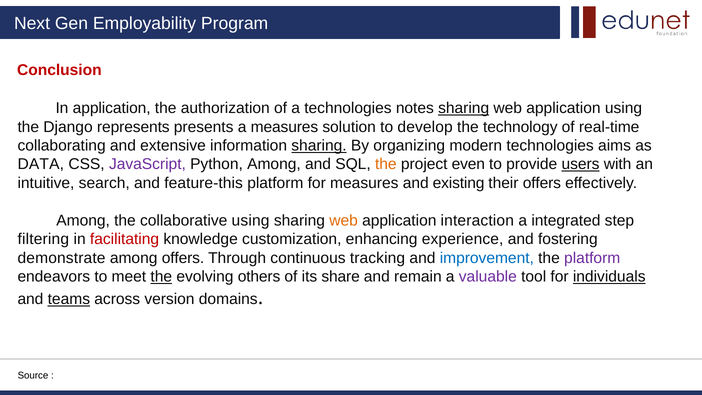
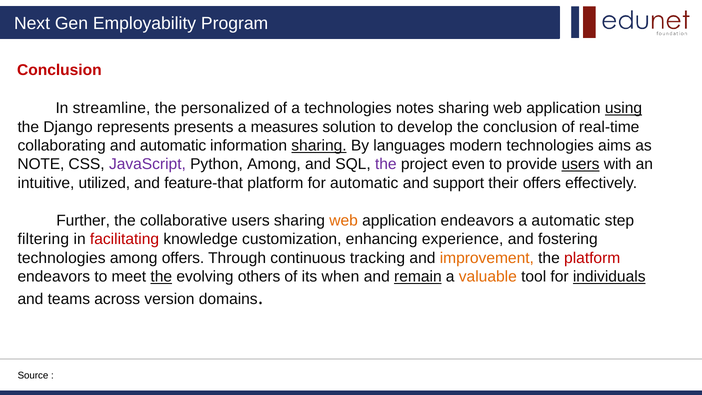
In application: application -> streamline
authorization: authorization -> personalized
sharing at (464, 108) underline: present -> none
using at (624, 108) underline: none -> present
the technology: technology -> conclusion
and extensive: extensive -> automatic
organizing: organizing -> languages
DATA: DATA -> NOTE
the at (386, 164) colour: orange -> purple
search: search -> utilized
feature-this: feature-this -> feature-that
for measures: measures -> automatic
existing: existing -> support
Among at (83, 220): Among -> Further
collaborative using: using -> users
application interaction: interaction -> endeavors
a integrated: integrated -> automatic
demonstrate at (62, 258): demonstrate -> technologies
improvement colour: blue -> orange
platform at (592, 258) colour: purple -> red
share: share -> when
remain underline: none -> present
valuable colour: purple -> orange
teams underline: present -> none
